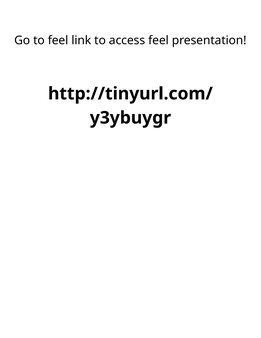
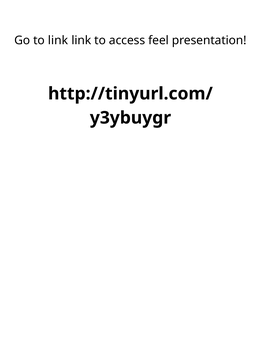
to feel: feel -> link
